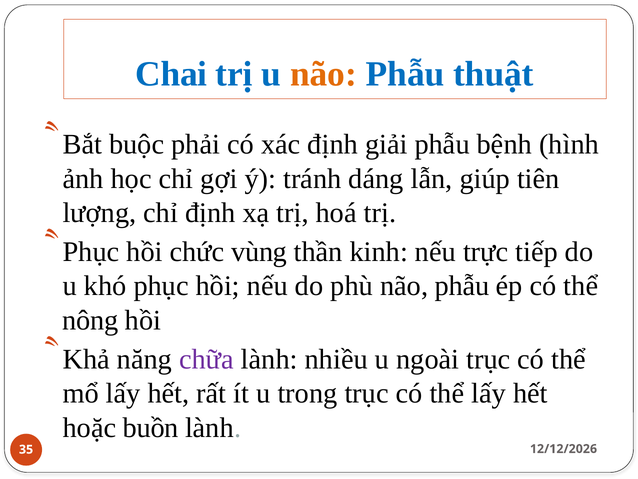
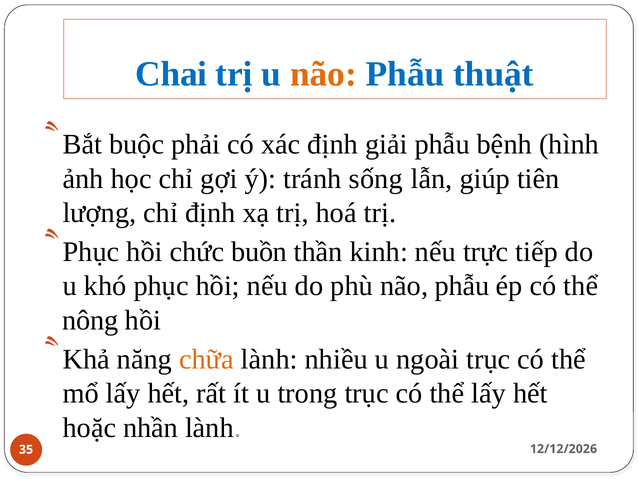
dáng: dáng -> sống
vùng: vùng -> buồn
chữa colour: purple -> orange
buồn: buồn -> nhần
